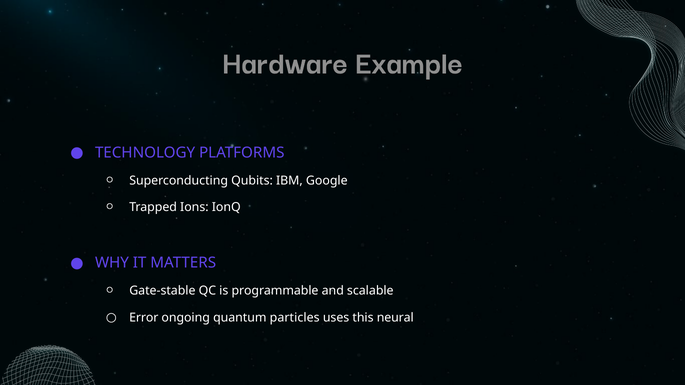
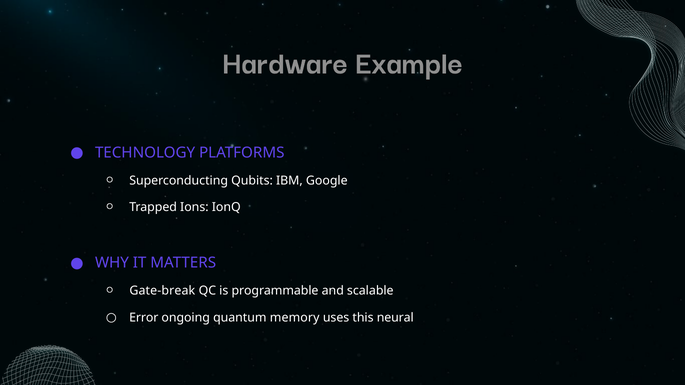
Gate-stable: Gate-stable -> Gate-break
particles: particles -> memory
